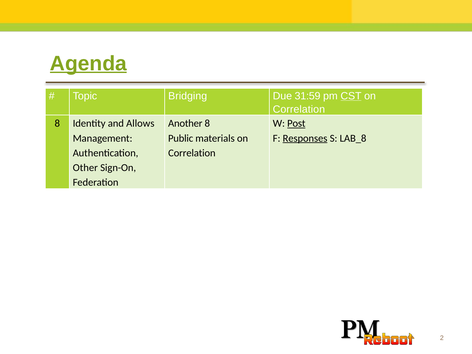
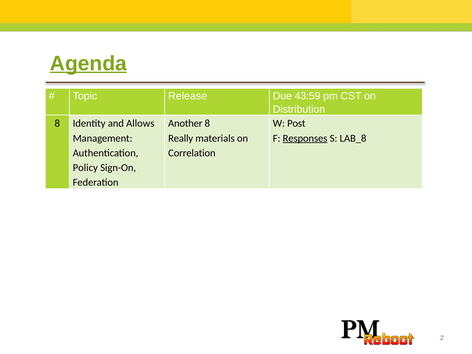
Bridging: Bridging -> Release
31:59: 31:59 -> 43:59
CST underline: present -> none
Correlation at (299, 109): Correlation -> Distribution
Post underline: present -> none
Public: Public -> Really
Other: Other -> Policy
